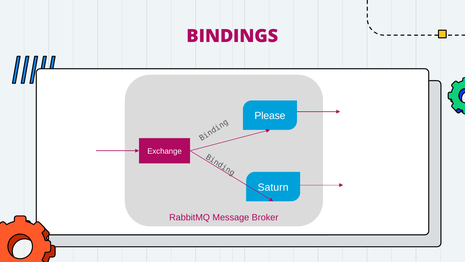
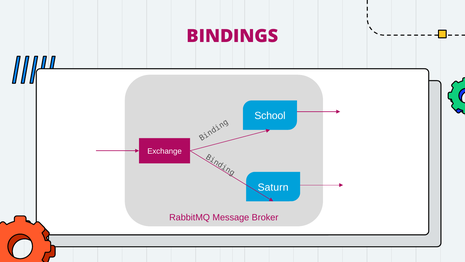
Please: Please -> School
